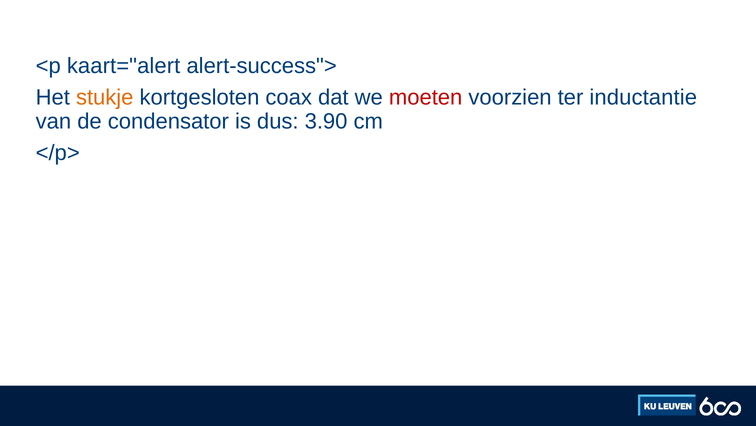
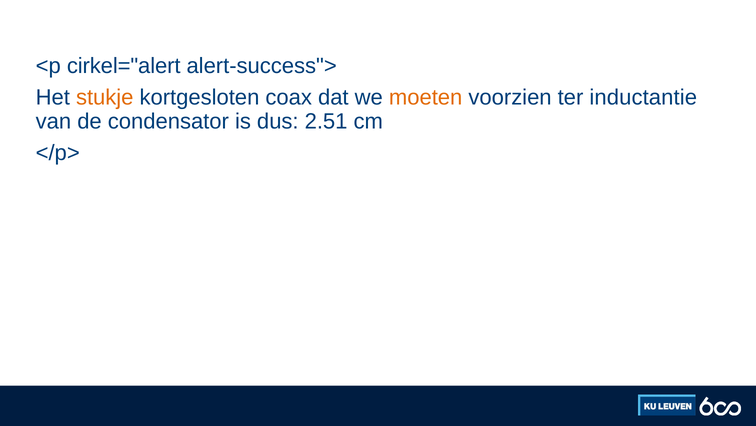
kaart="alert: kaart="alert -> cirkel="alert
moeten colour: red -> orange
3.90: 3.90 -> 2.51
